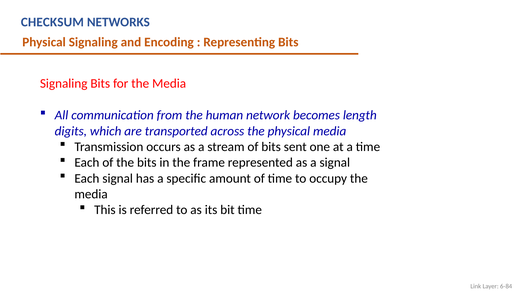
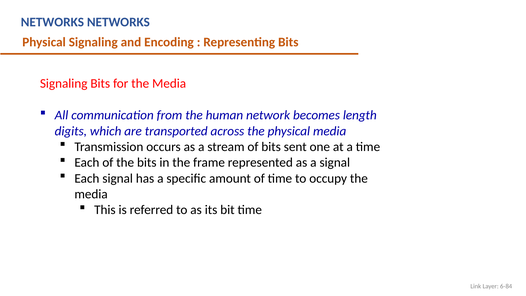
CHECKSUM at (52, 22): CHECKSUM -> NETWORKS
